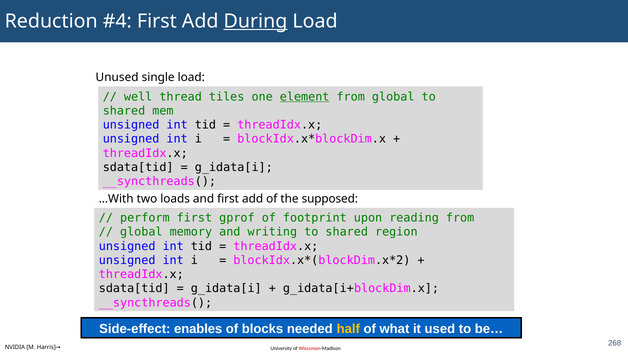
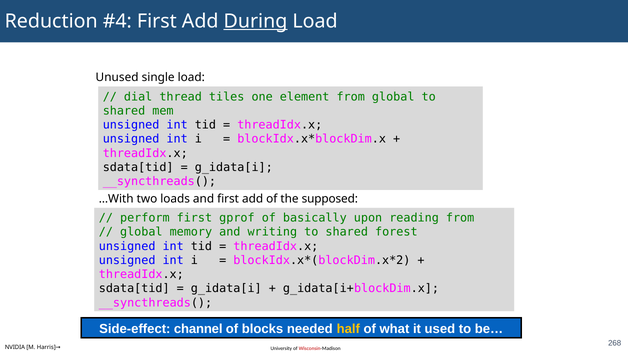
well: well -> dial
element underline: present -> none
footprint: footprint -> basically
region: region -> forest
enables: enables -> channel
